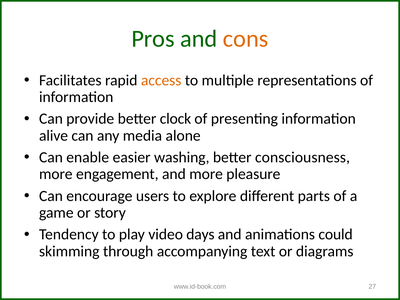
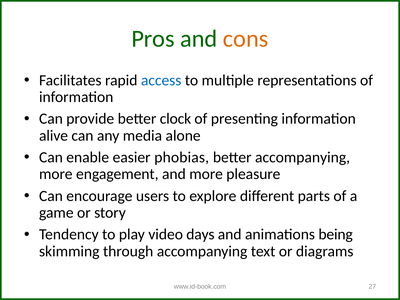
access colour: orange -> blue
washing: washing -> phobias
better consciousness: consciousness -> accompanying
could: could -> being
